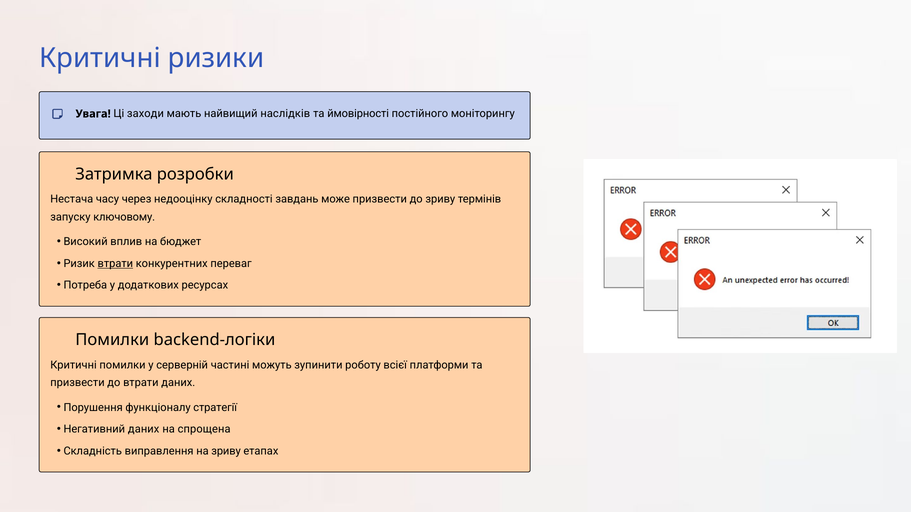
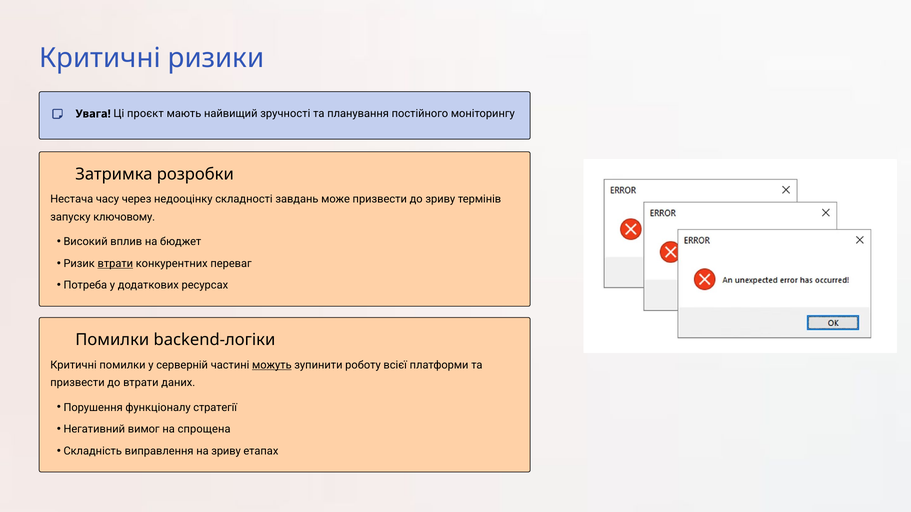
заходи: заходи -> проєкт
наслідків: наслідків -> зручності
ймовірності: ймовірності -> планування
можуть underline: none -> present
Негативний даних: даних -> вимог
